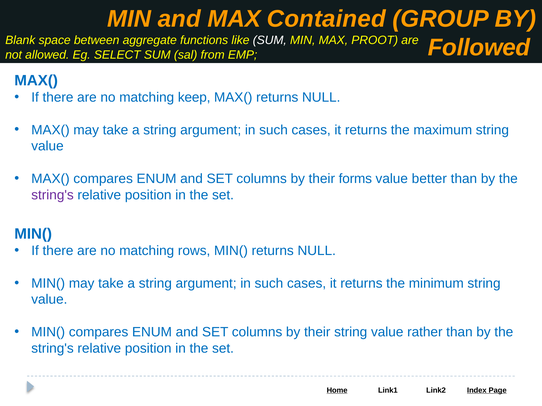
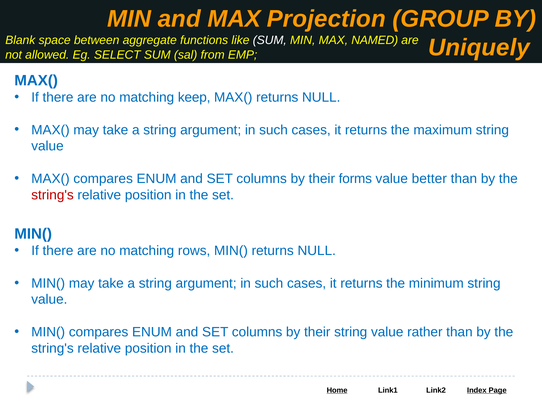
Contained: Contained -> Projection
PROOT: PROOT -> NAMED
Followed: Followed -> Uniquely
string's at (53, 195) colour: purple -> red
